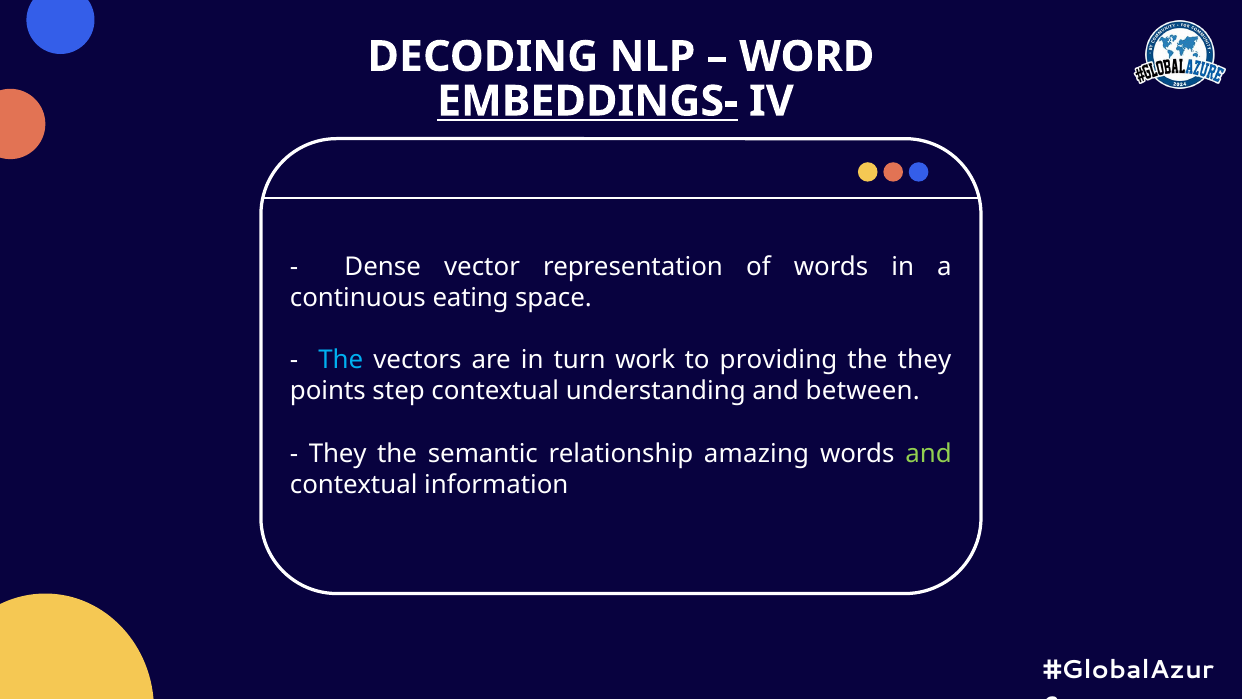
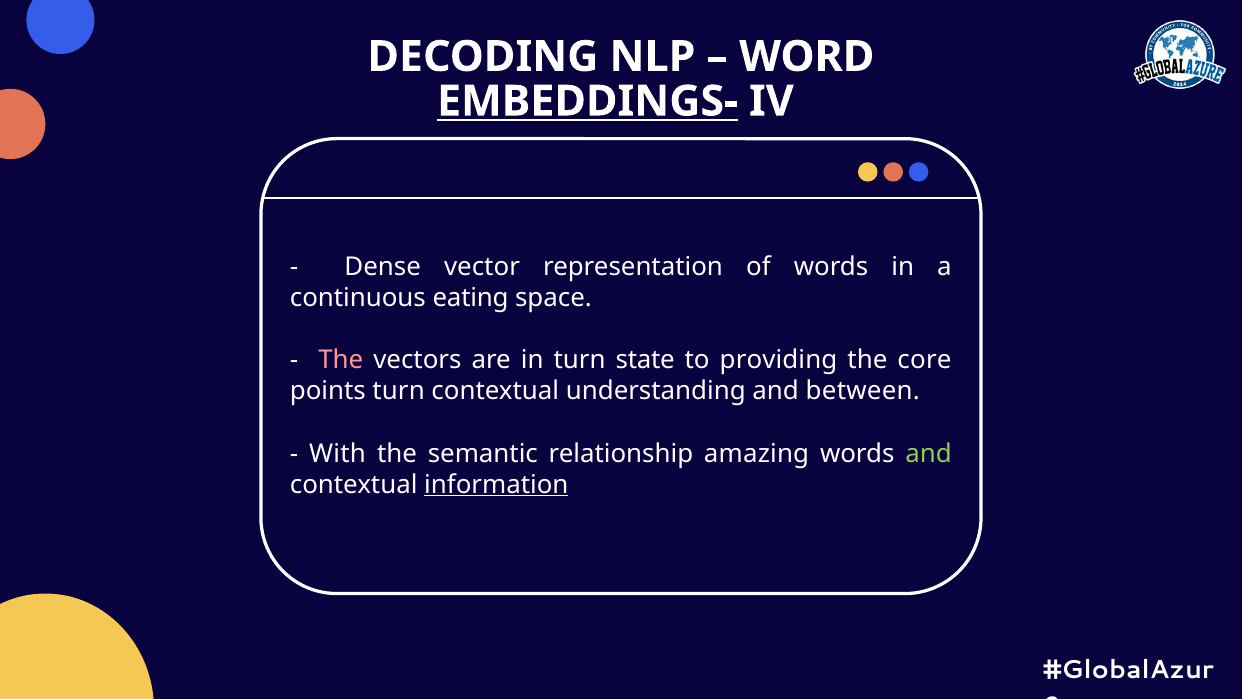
The at (341, 360) colour: light blue -> pink
work: work -> state
the they: they -> core
points step: step -> turn
They at (338, 453): They -> With
information underline: none -> present
